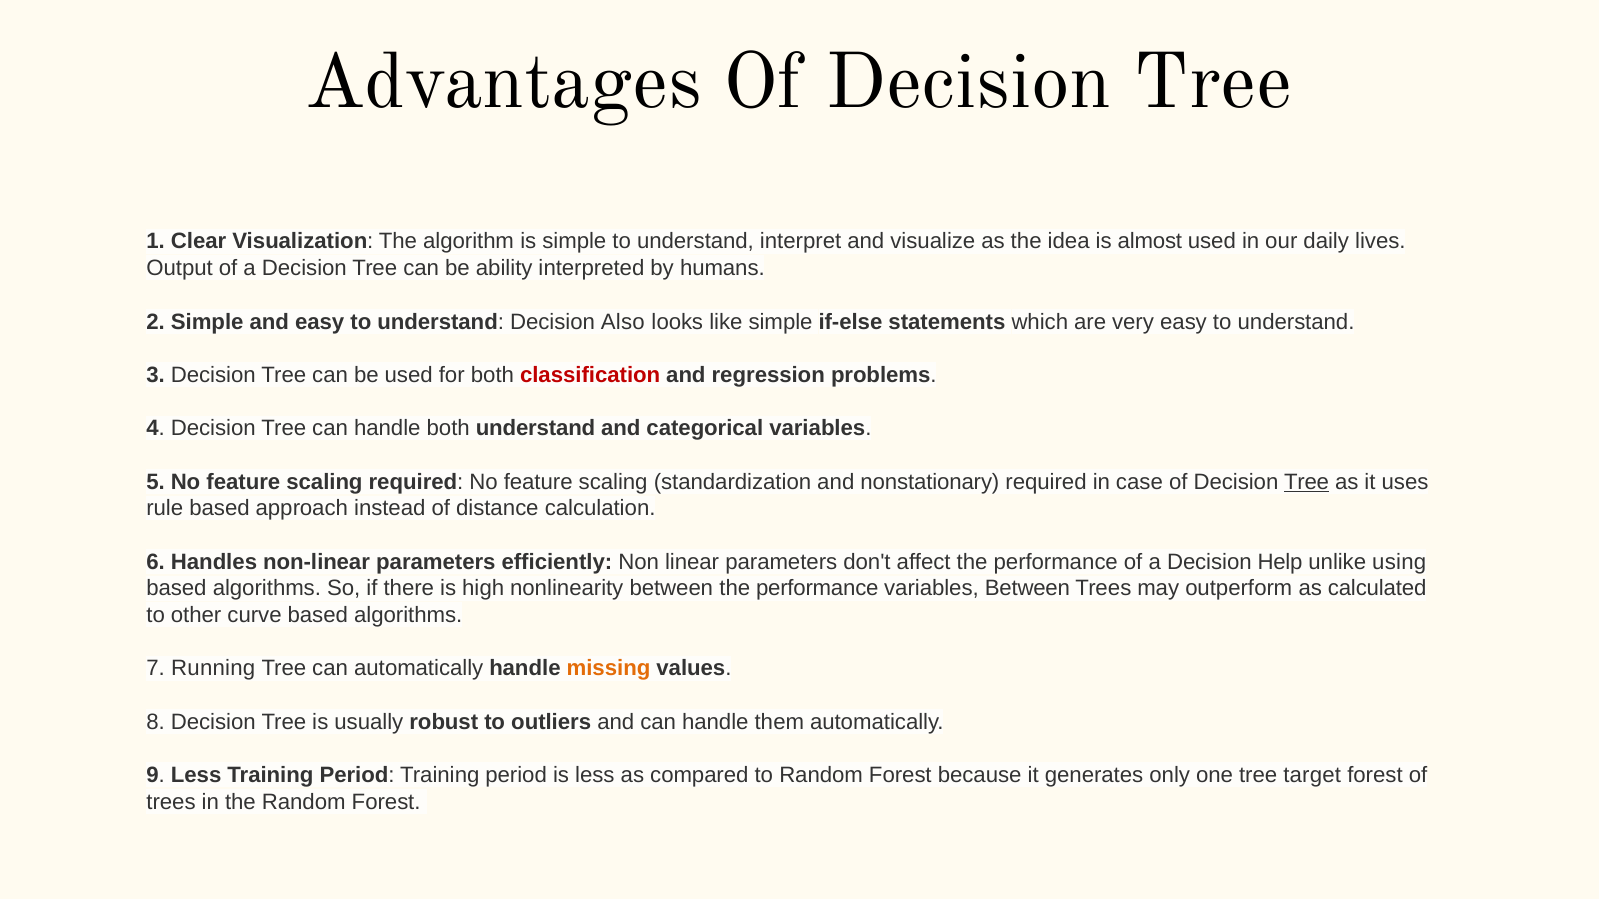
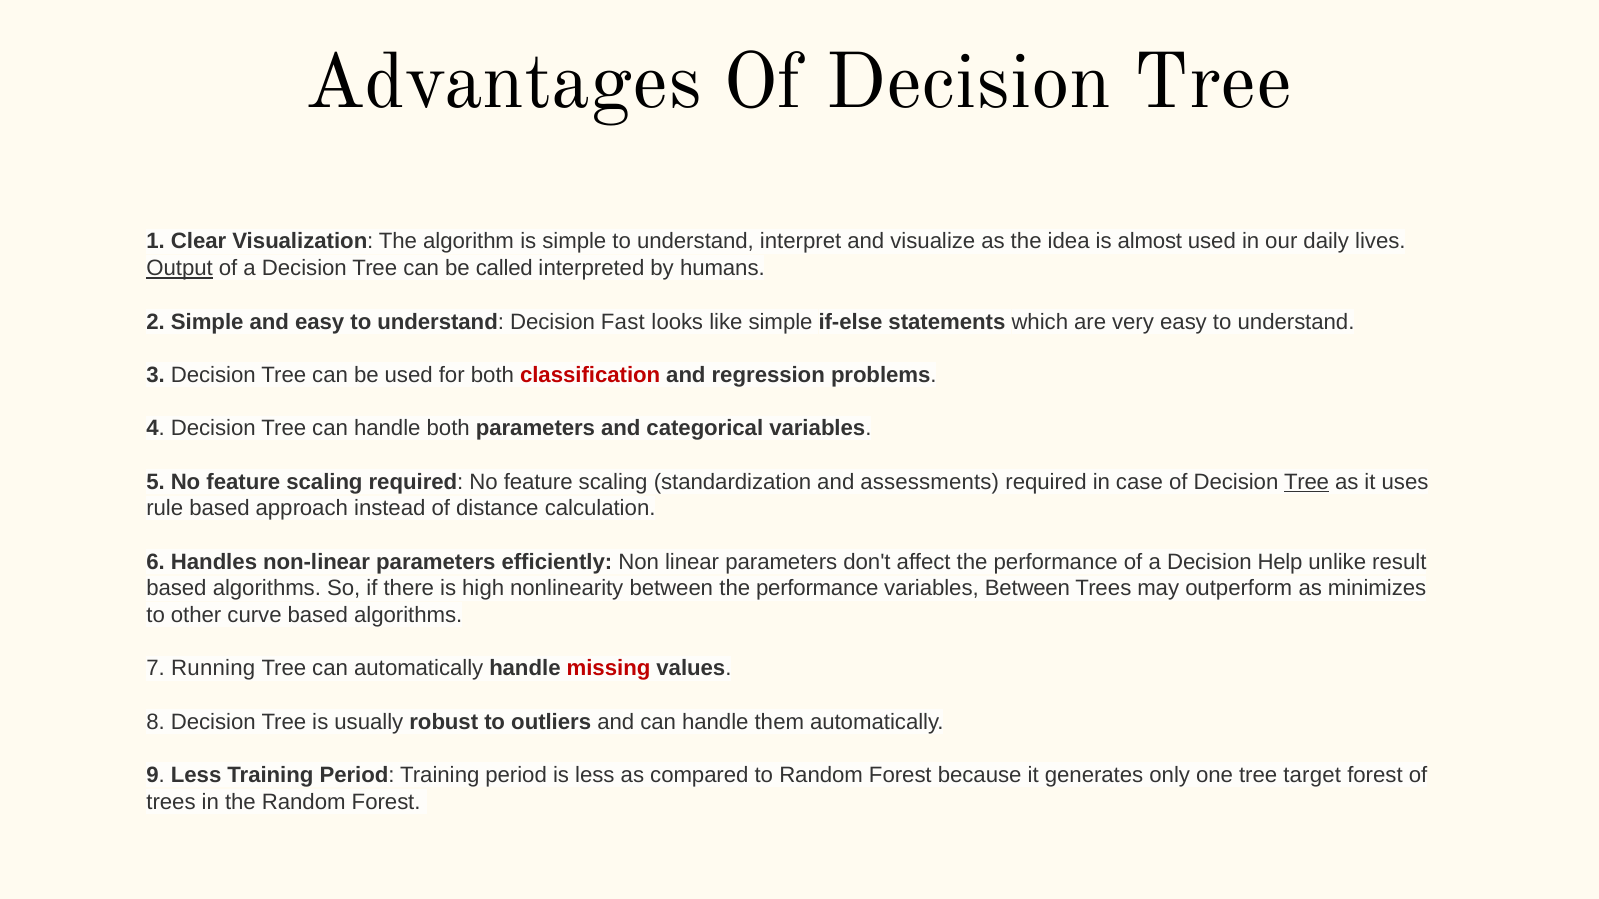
Output underline: none -> present
ability: ability -> called
Also: Also -> Fast
both understand: understand -> parameters
nonstationary: nonstationary -> assessments
using: using -> result
calculated: calculated -> minimizes
missing colour: orange -> red
